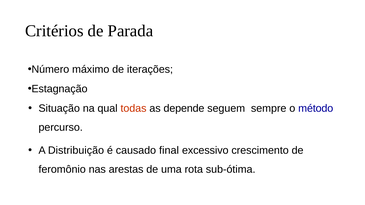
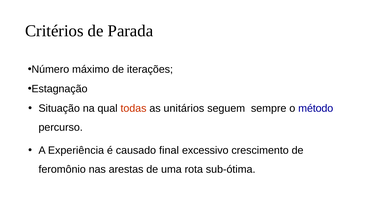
depende: depende -> unitários
Distribuição: Distribuição -> Experiência
